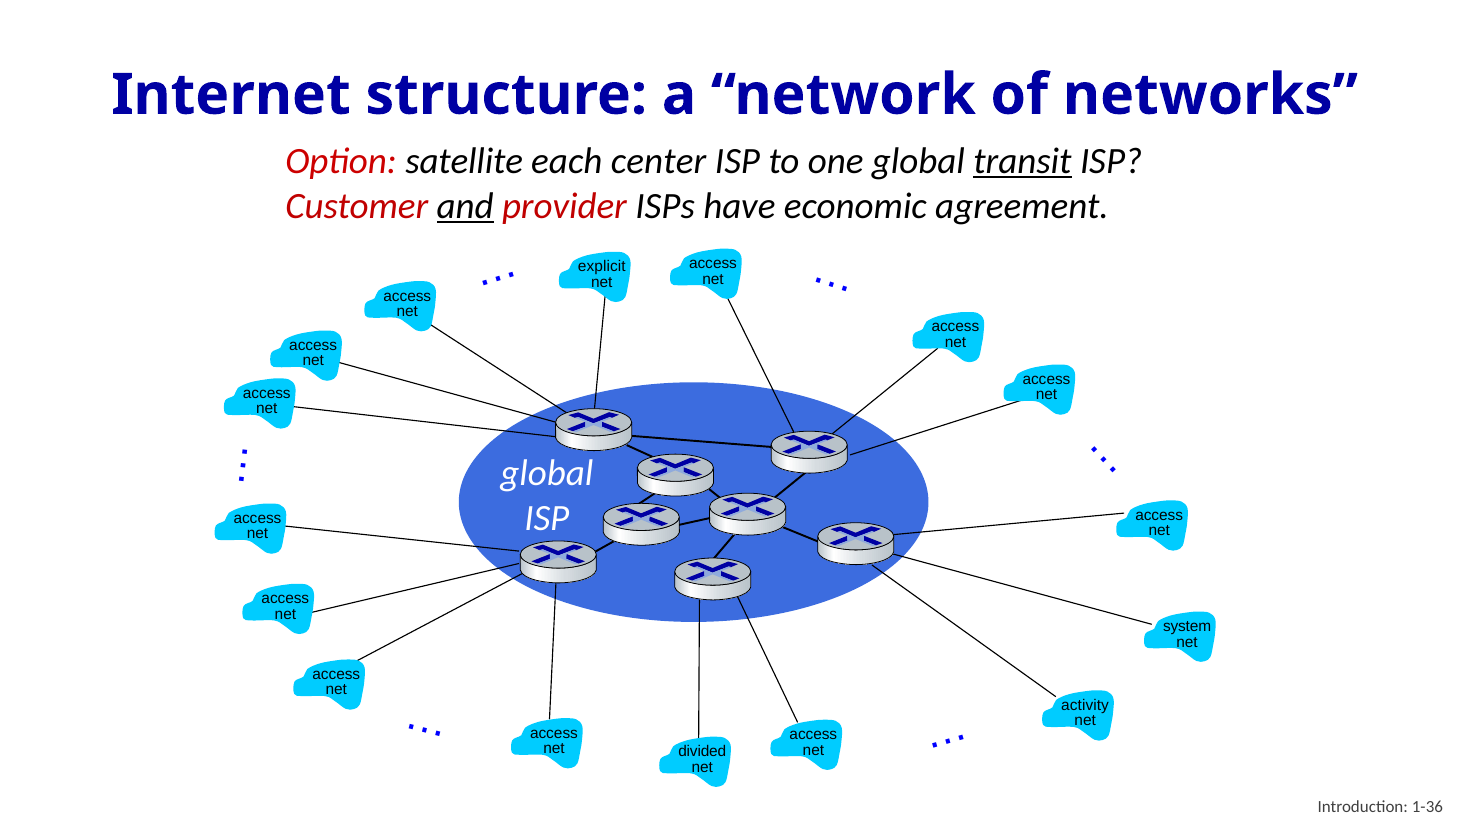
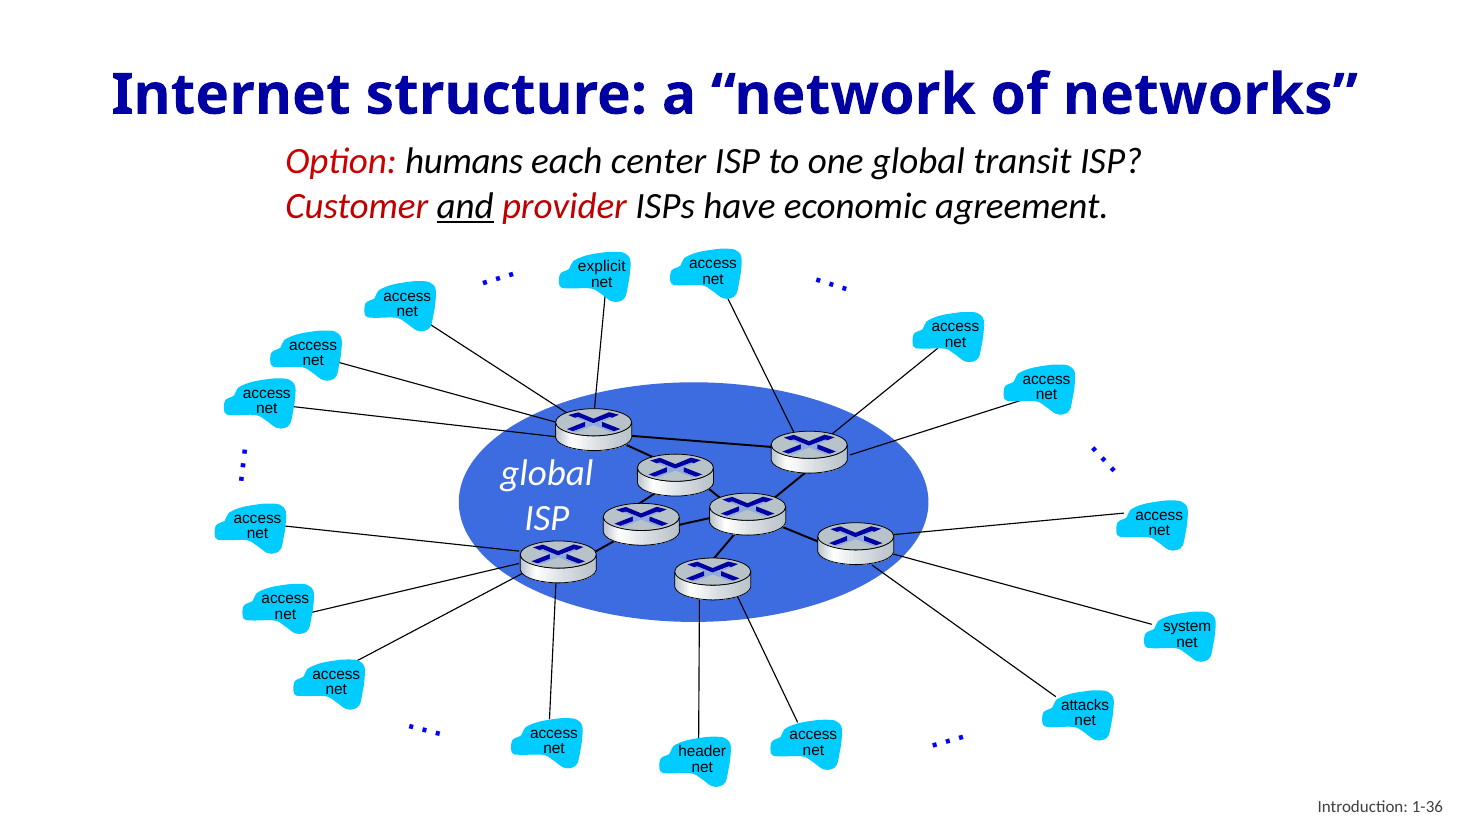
satellite: satellite -> humans
transit underline: present -> none
activity: activity -> attacks
divided: divided -> header
